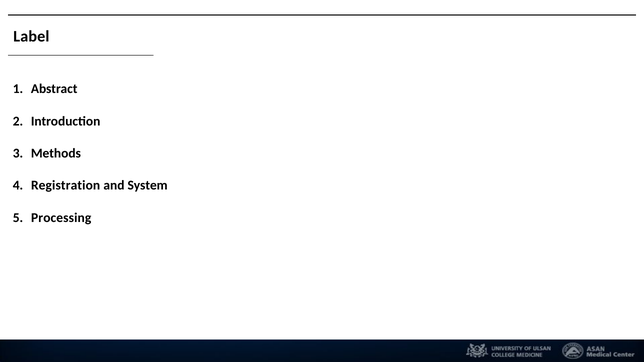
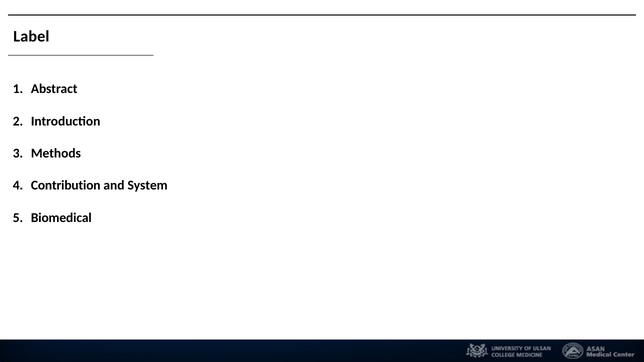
Registration: Registration -> Contribution
Processing: Processing -> Biomedical
